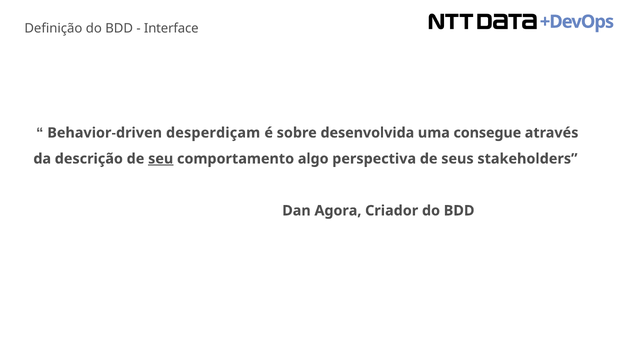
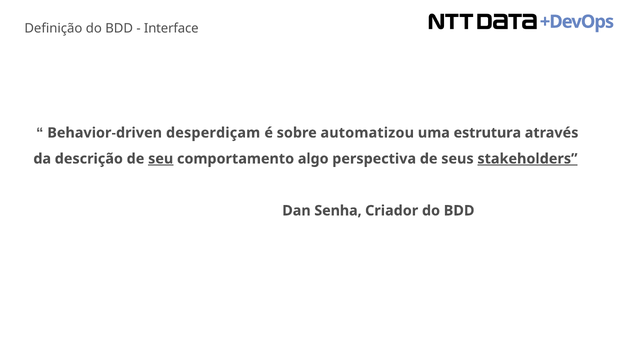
desenvolvida: desenvolvida -> automatizou
consegue: consegue -> estrutura
stakeholders underline: none -> present
Agora: Agora -> Senha
